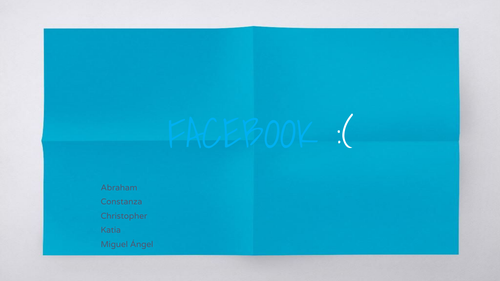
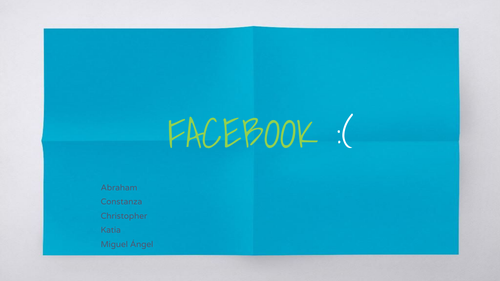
FACEBOOK colour: light blue -> light green
